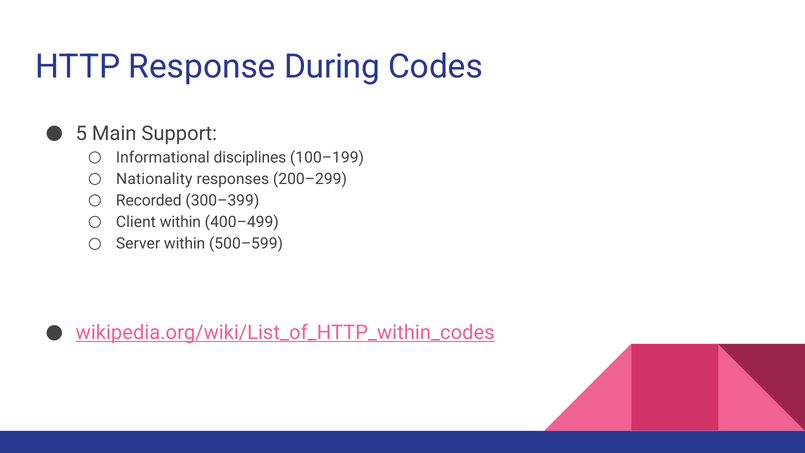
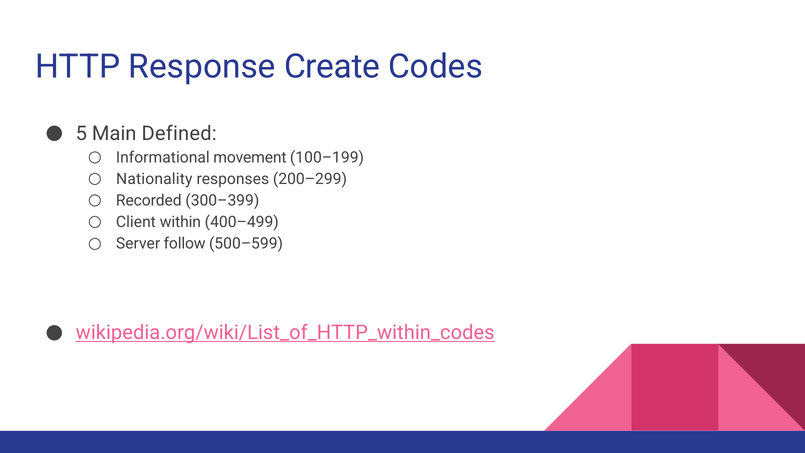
During: During -> Create
Support: Support -> Defined
disciplines: disciplines -> movement
Server within: within -> follow
